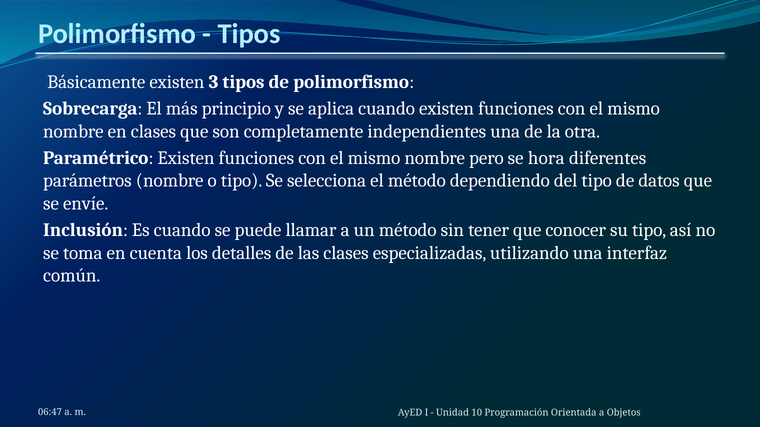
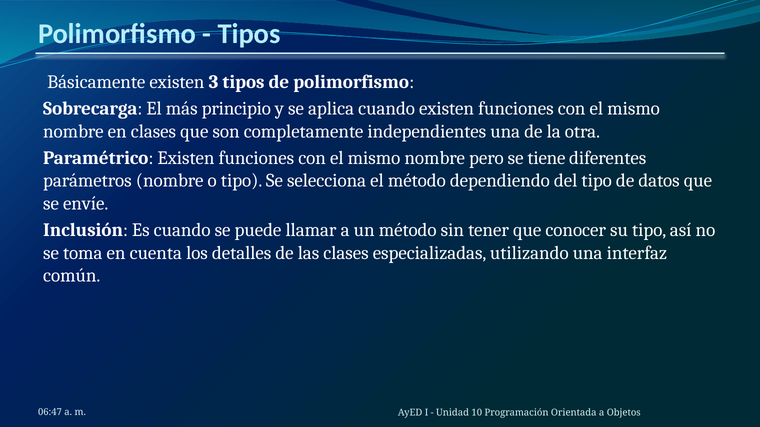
hora: hora -> tiene
